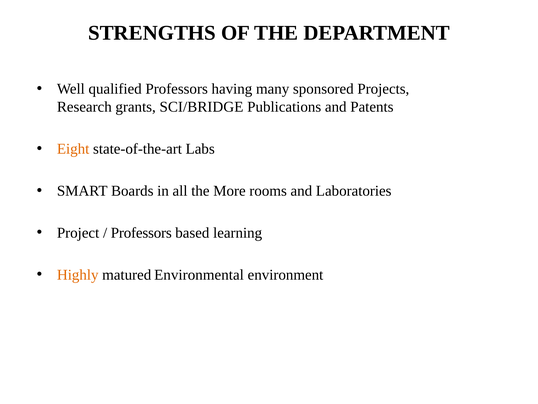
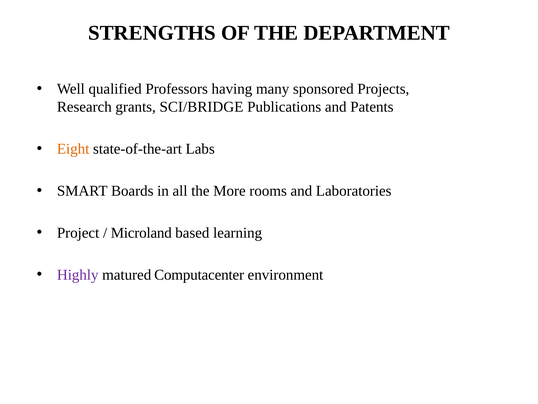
Professors at (141, 233): Professors -> Microland
Highly colour: orange -> purple
Environmental: Environmental -> Computacenter
